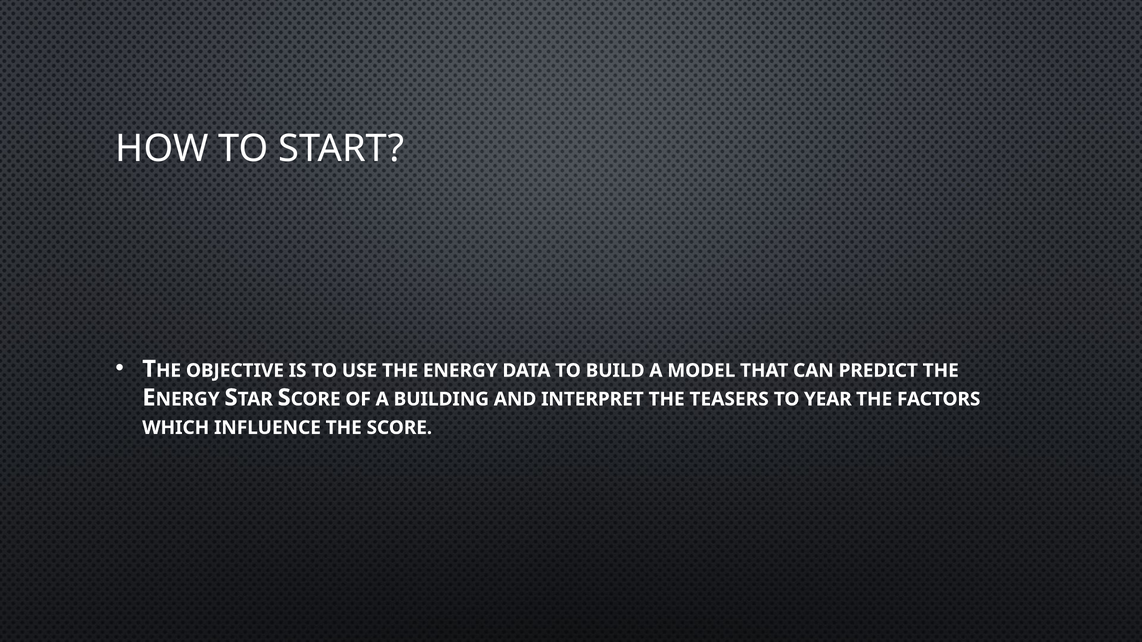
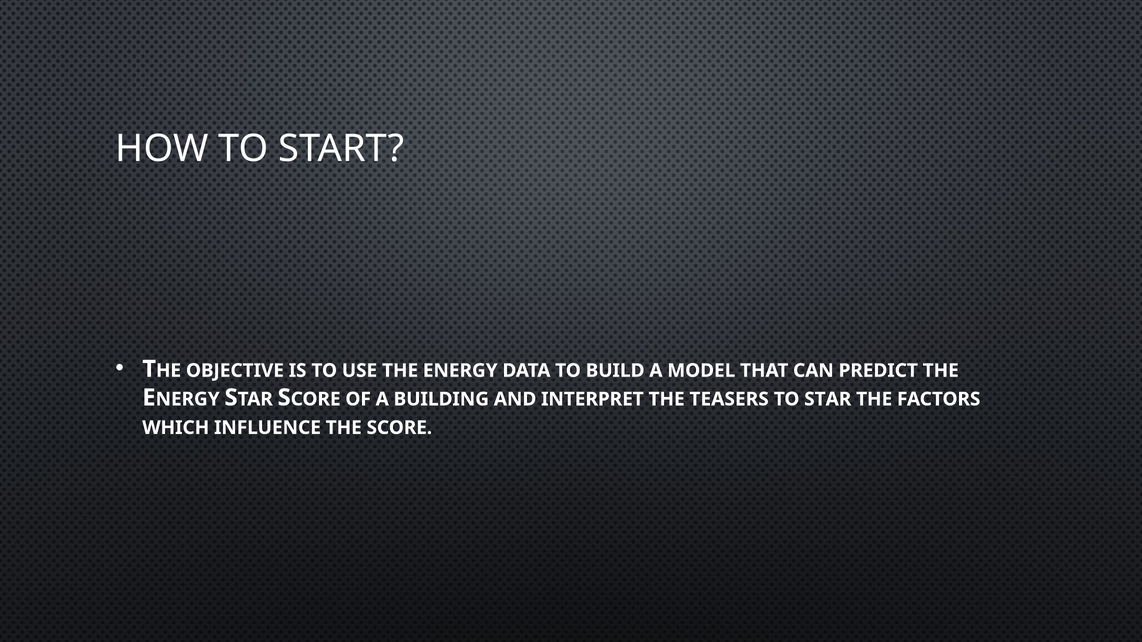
TO YEAR: YEAR -> STAR
